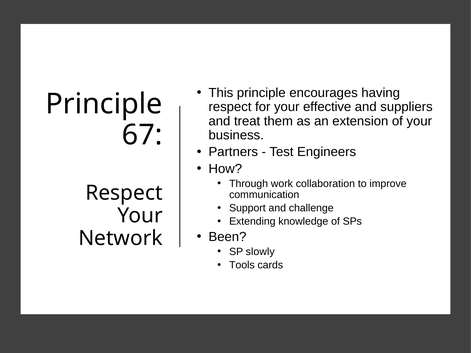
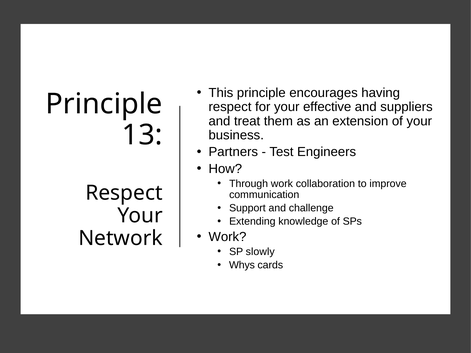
67: 67 -> 13
Been at (227, 237): Been -> Work
Tools: Tools -> Whys
